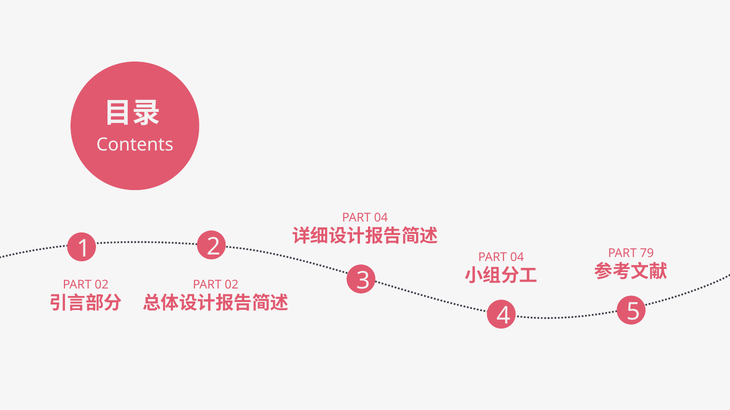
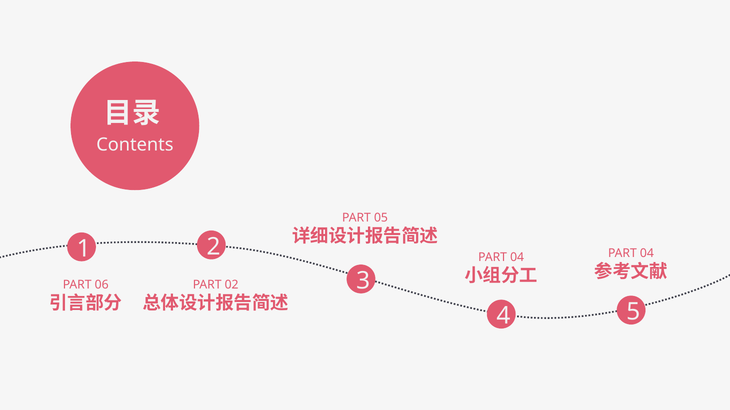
04 at (381, 218): 04 -> 05
79 at (647, 254): 79 -> 04
02 at (102, 285): 02 -> 06
